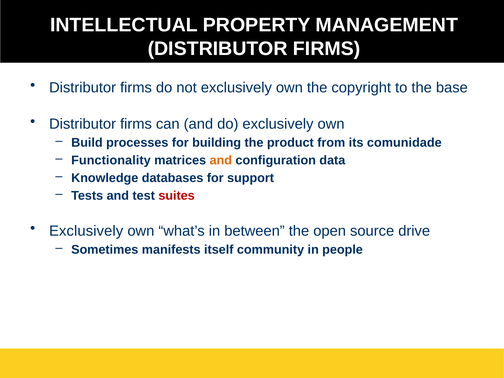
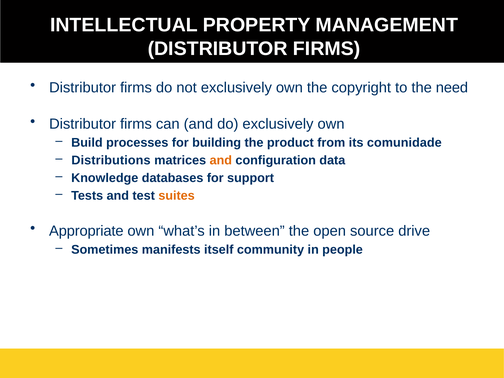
base: base -> need
Functionality: Functionality -> Distributions
suites colour: red -> orange
Exclusively at (86, 231): Exclusively -> Appropriate
